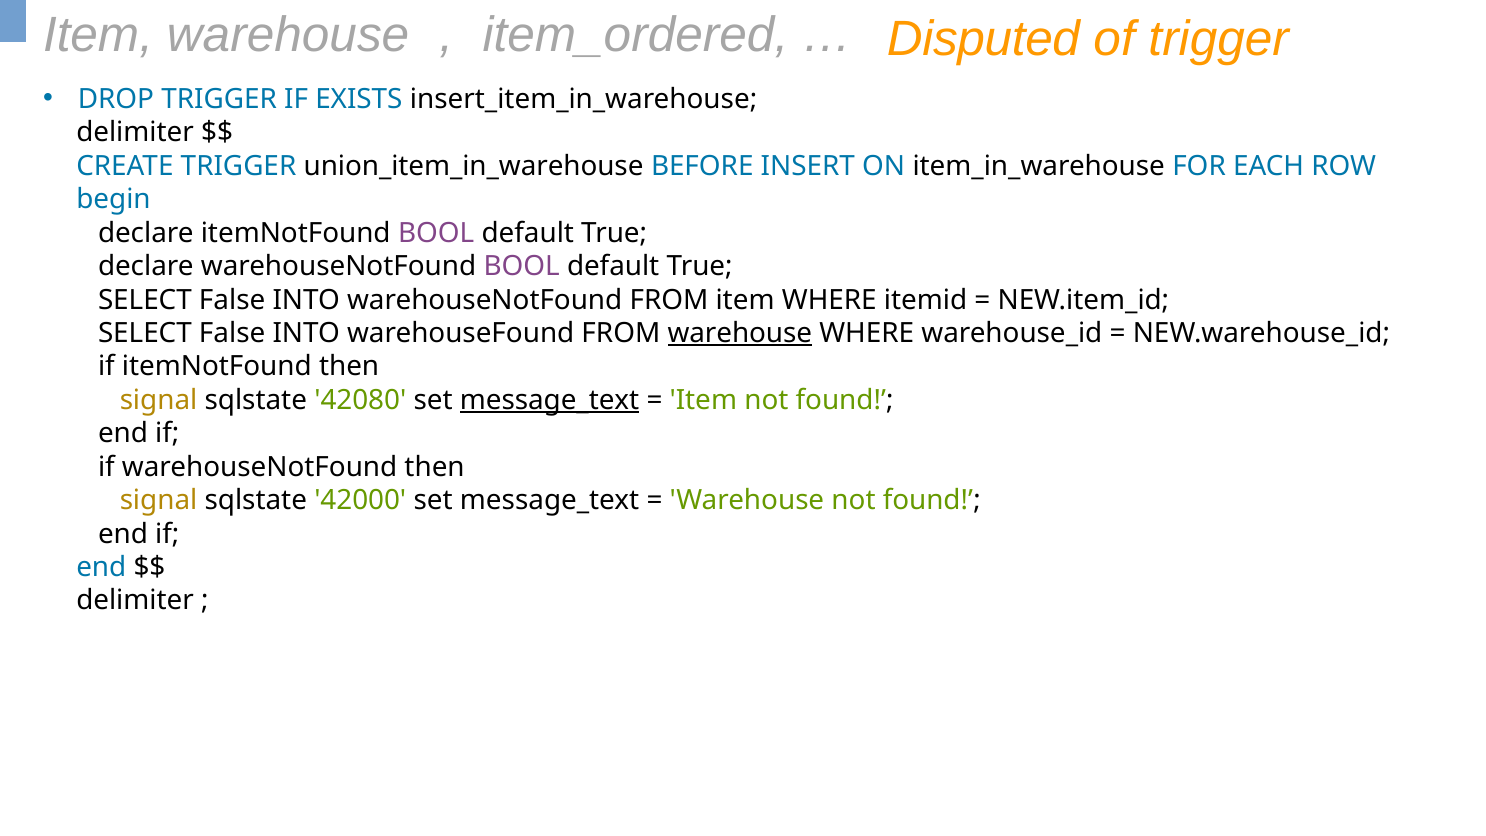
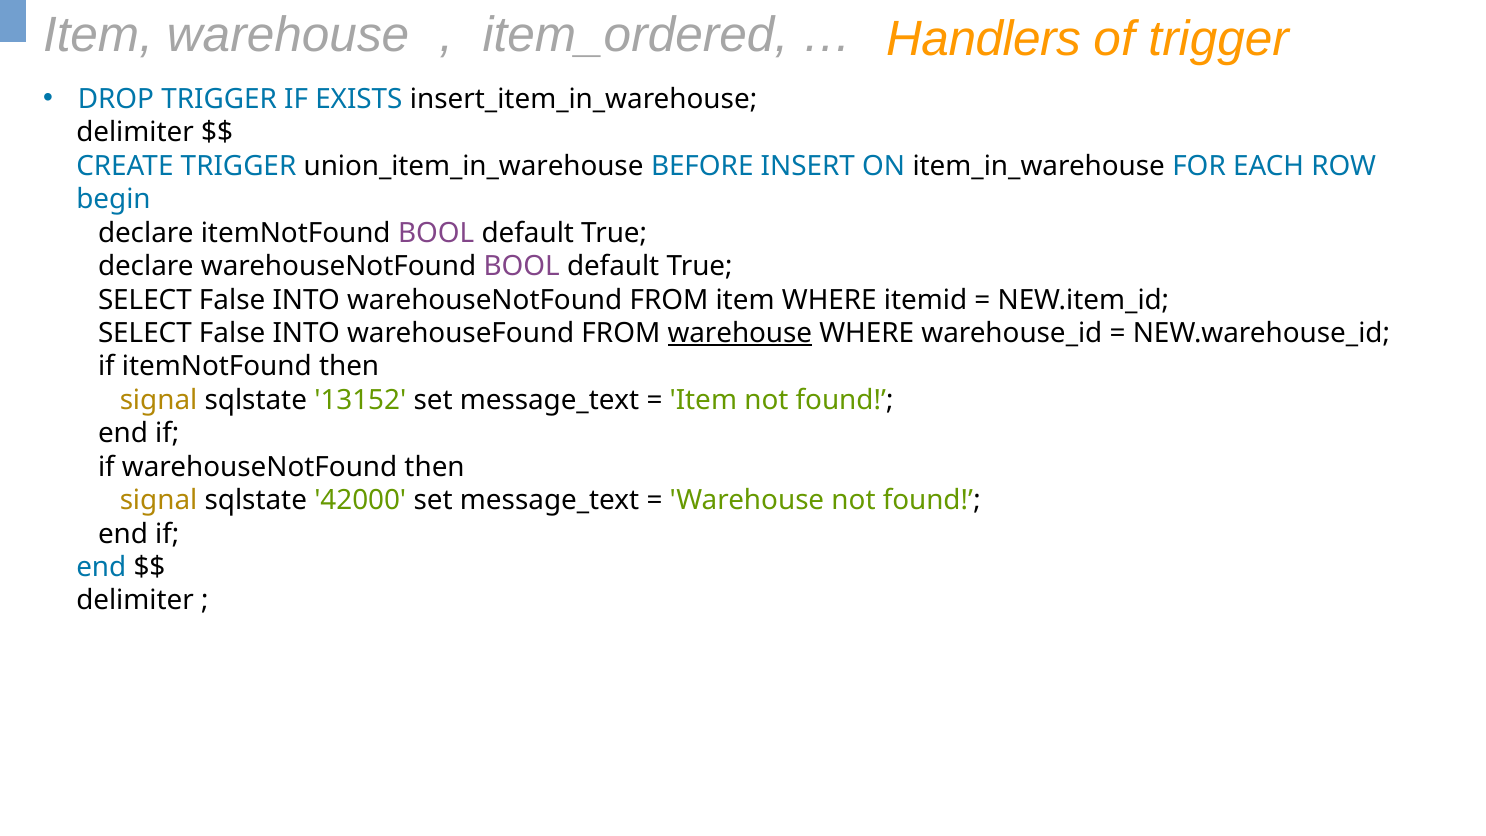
Disputed: Disputed -> Handlers
42080: 42080 -> 13152
message_text at (550, 400) underline: present -> none
